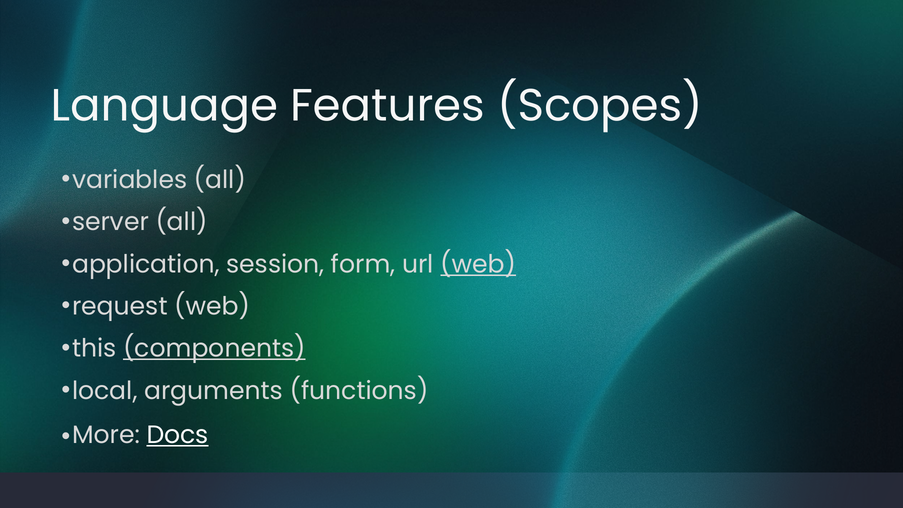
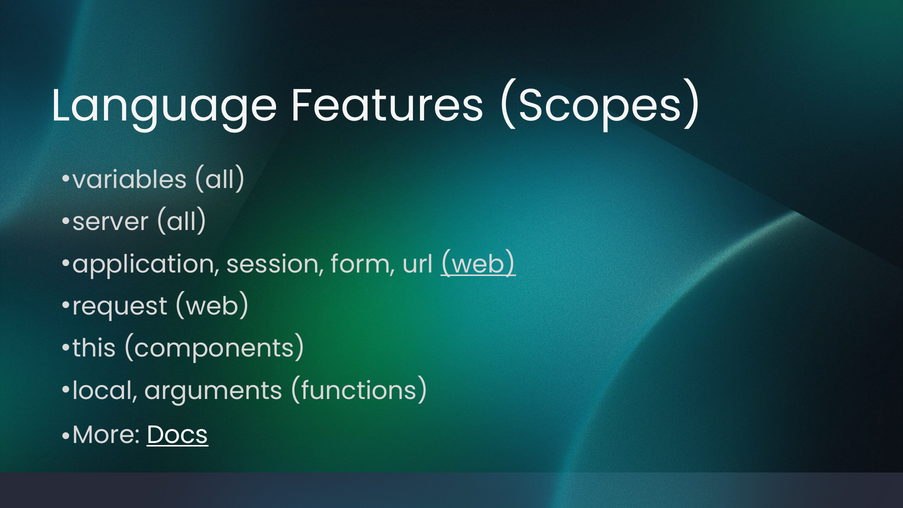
components underline: present -> none
